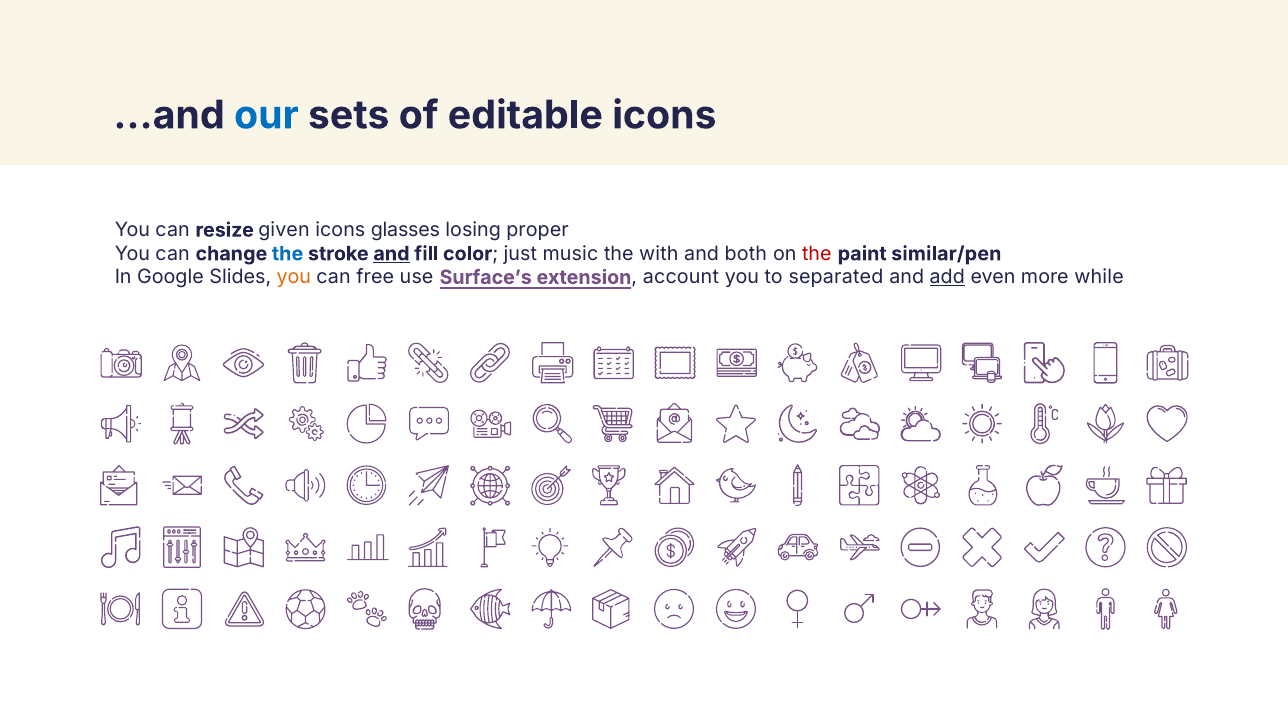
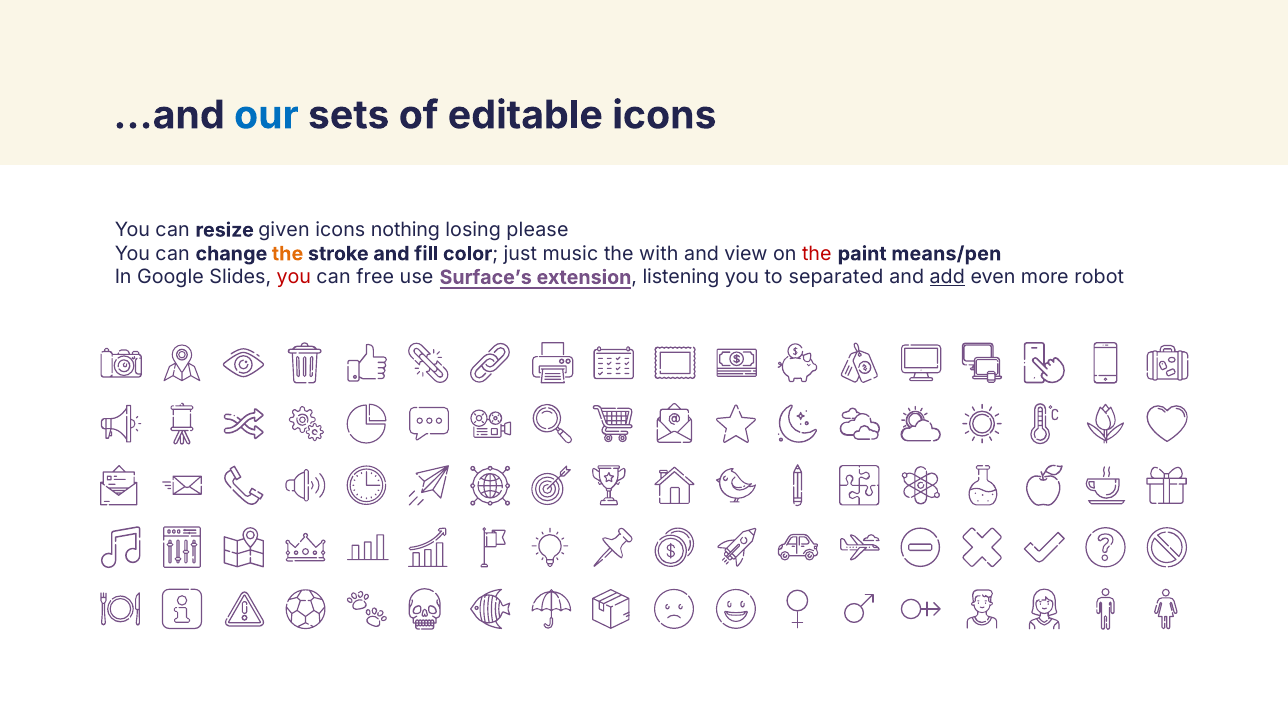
glasses: glasses -> nothing
proper: proper -> please
the at (288, 254) colour: blue -> orange
and at (391, 254) underline: present -> none
both: both -> view
similar/pen: similar/pen -> means/pen
you at (294, 277) colour: orange -> red
account: account -> listening
while: while -> robot
